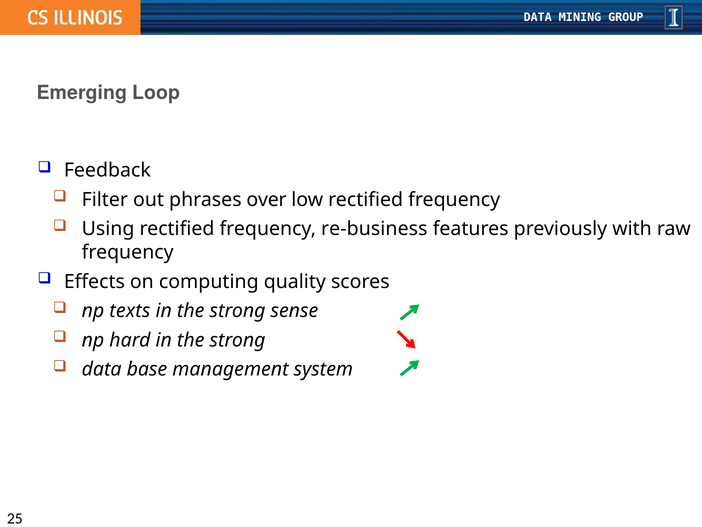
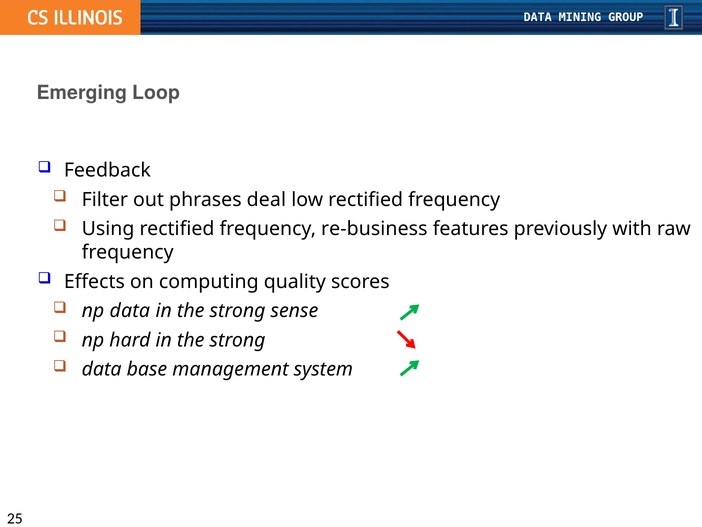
over: over -> deal
np texts: texts -> data
